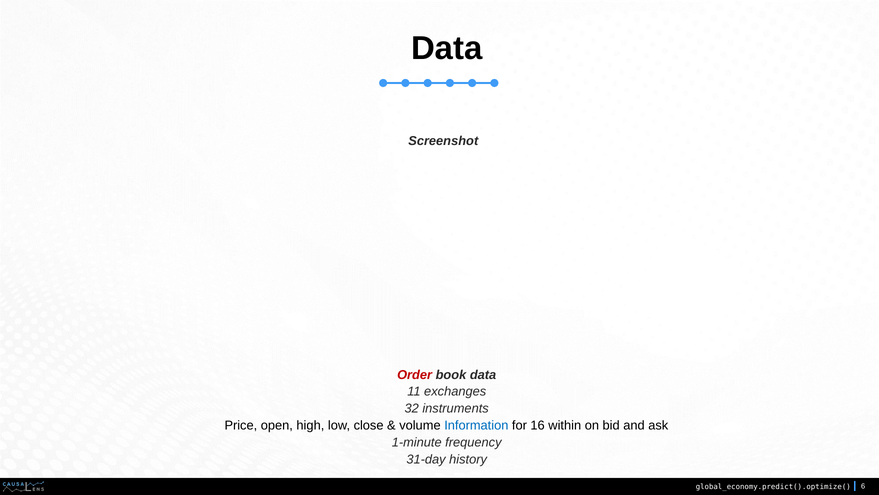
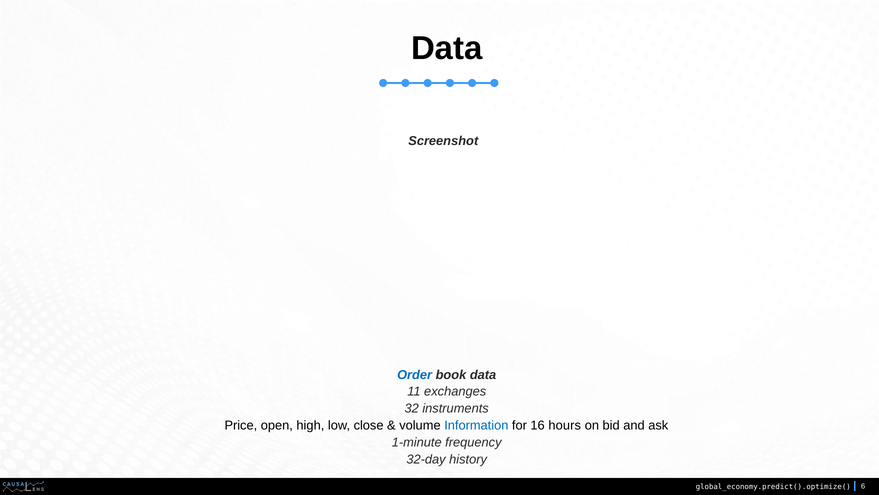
Order colour: red -> blue
within: within -> hours
31-day: 31-day -> 32-day
